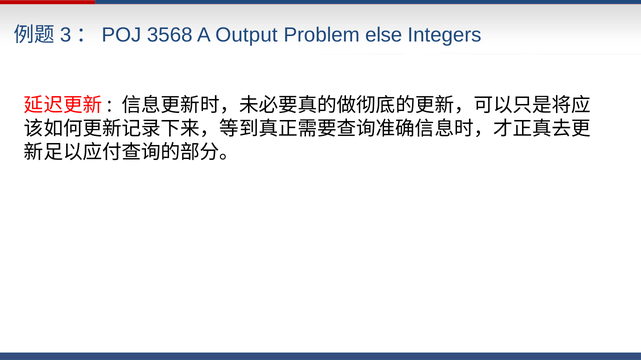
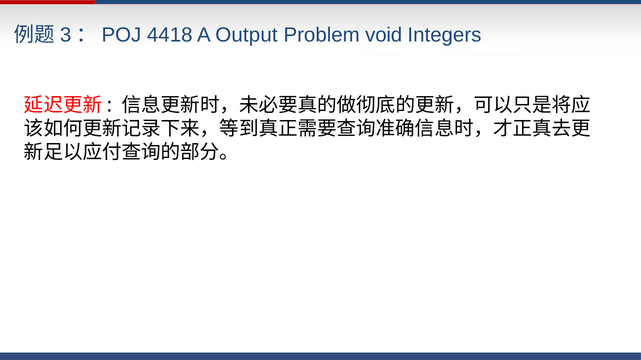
3568: 3568 -> 4418
else: else -> void
